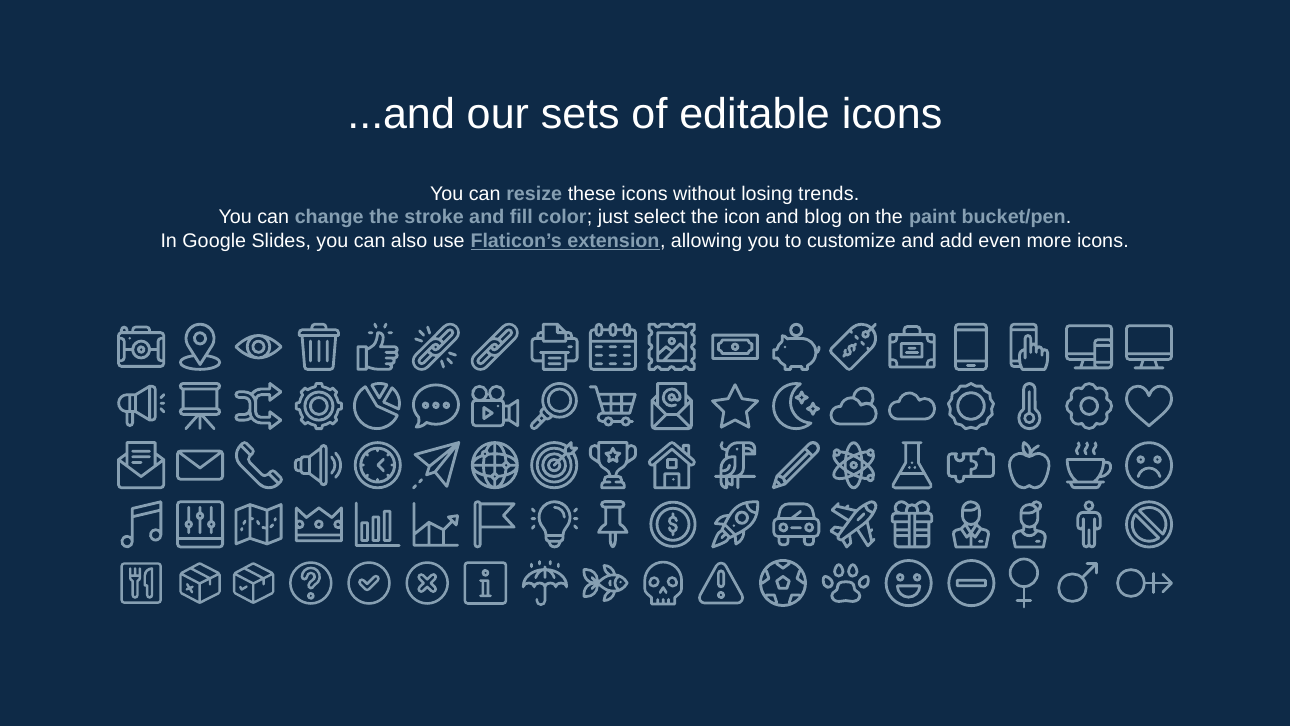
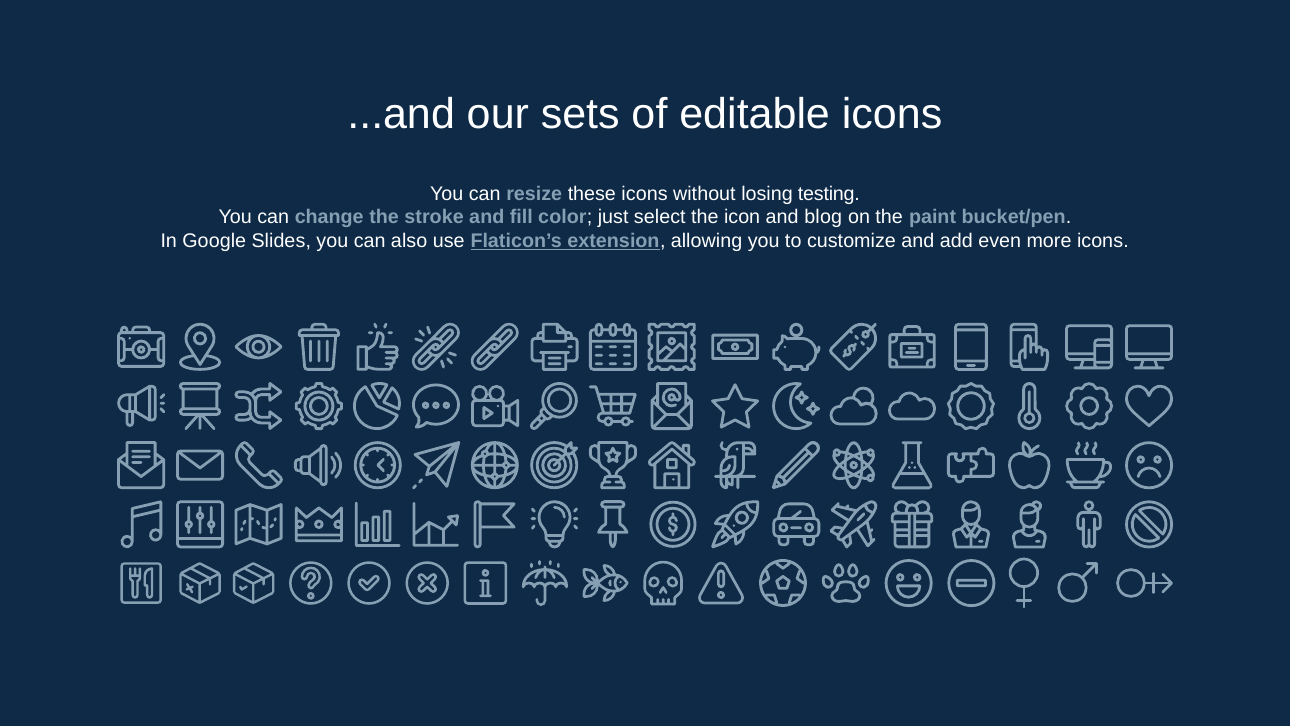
trends: trends -> testing
